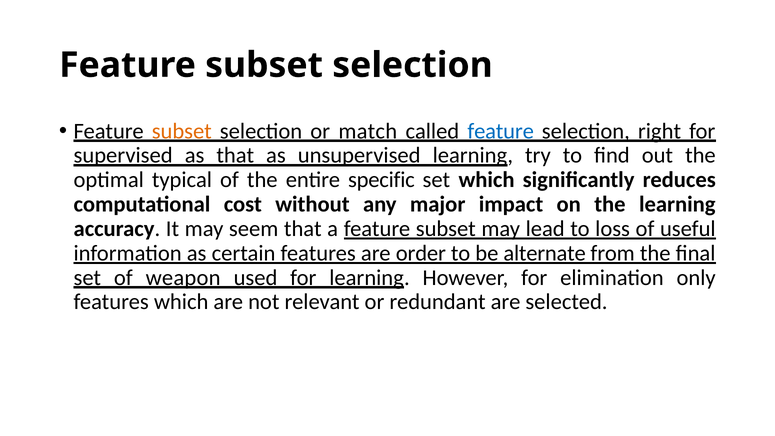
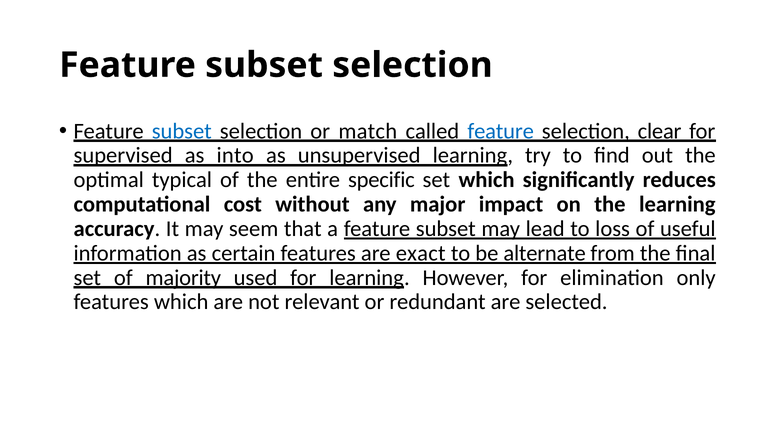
subset at (182, 131) colour: orange -> blue
right: right -> clear
as that: that -> into
order: order -> exact
weapon: weapon -> majority
